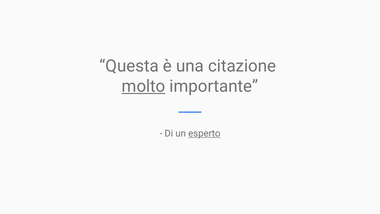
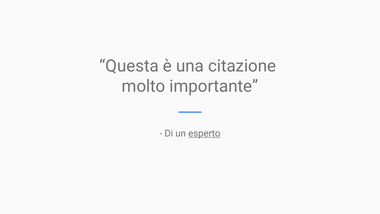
molto underline: present -> none
